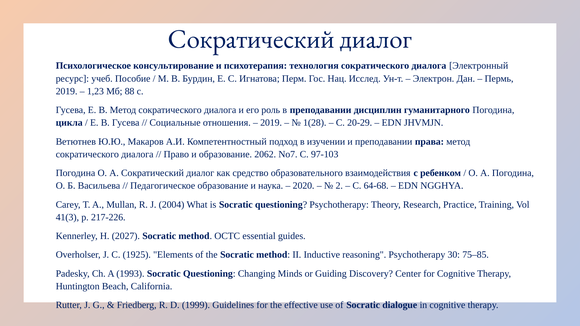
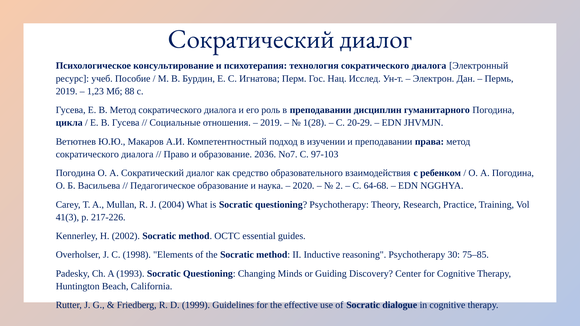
2062: 2062 -> 2036
2027: 2027 -> 2002
1925: 1925 -> 1998
